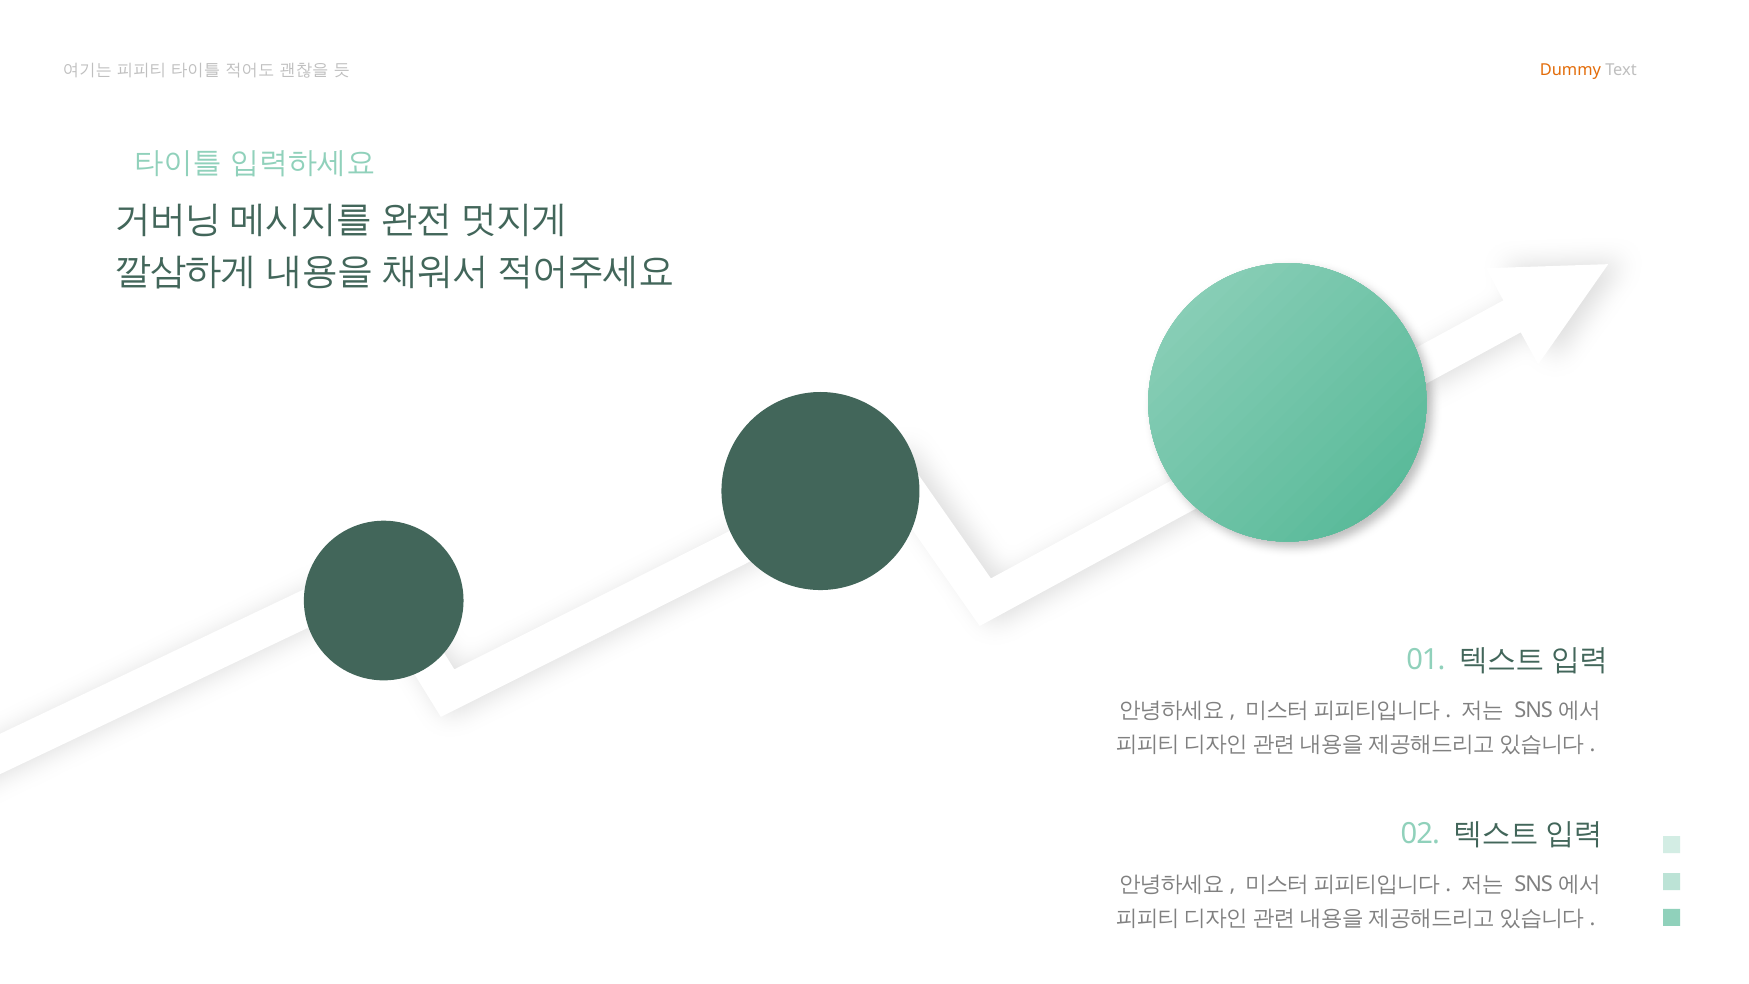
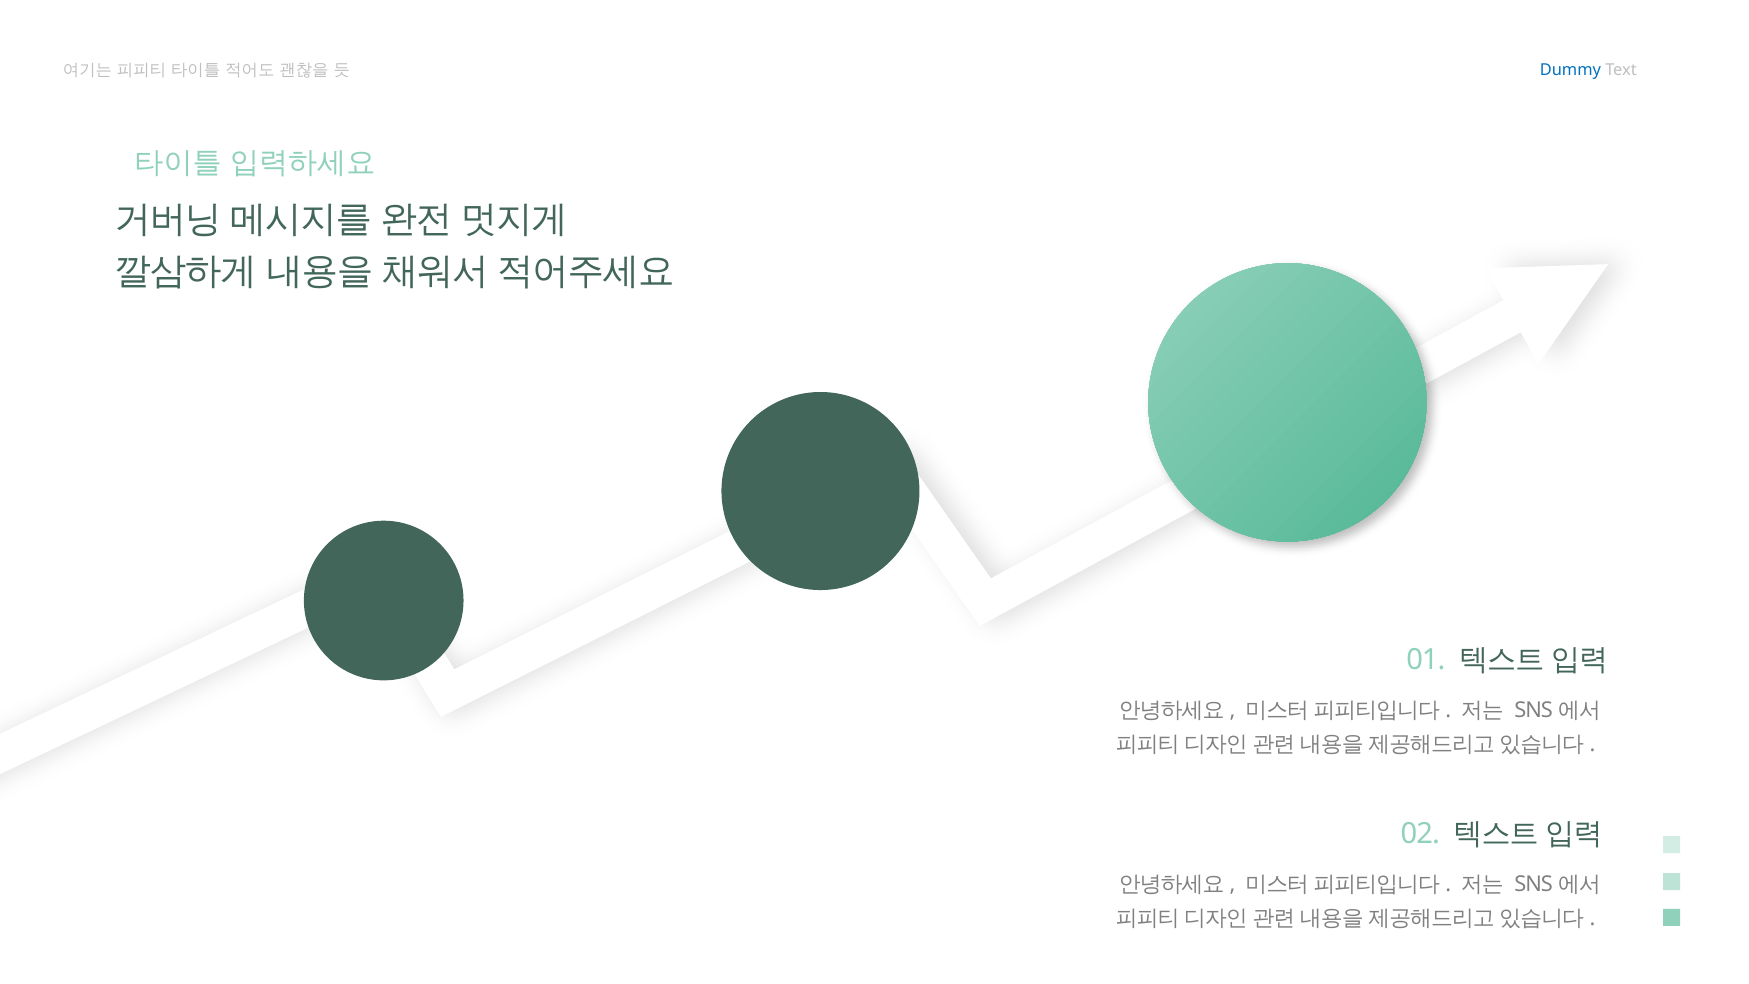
Dummy colour: orange -> blue
